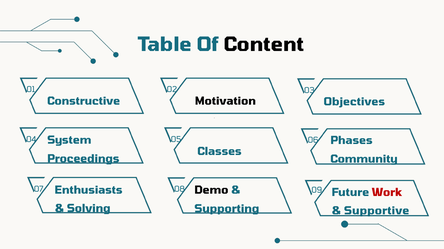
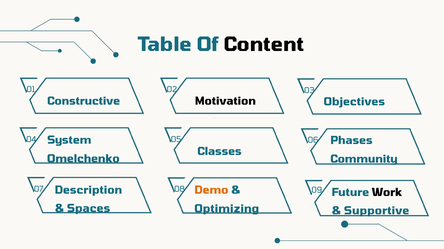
Proceedings: Proceedings -> Omelchenko
Enthusiasts: Enthusiasts -> Description
Demo colour: black -> orange
Work colour: red -> black
Solving: Solving -> Spaces
Supporting: Supporting -> Optimizing
